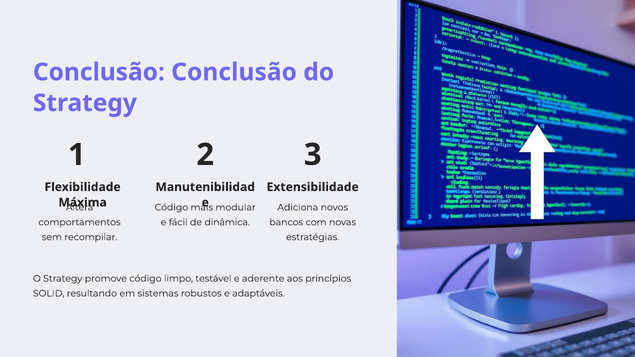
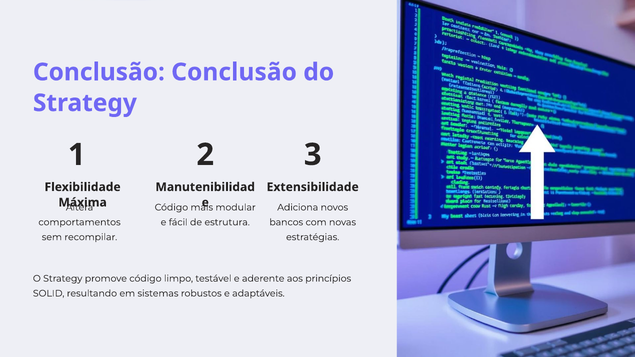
dinâmica: dinâmica -> estrutura
